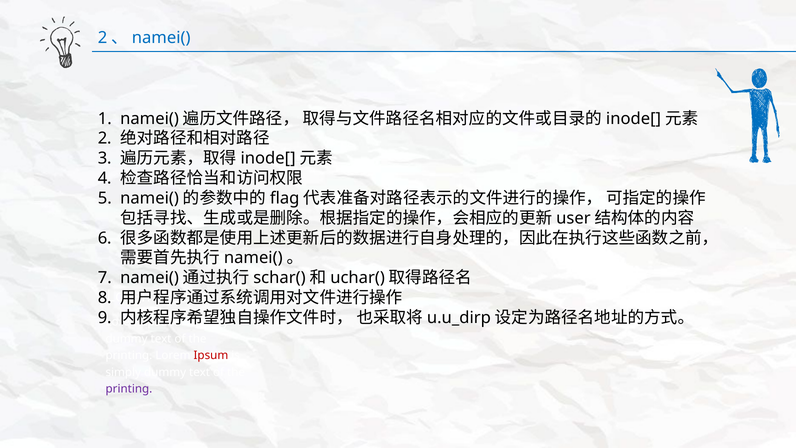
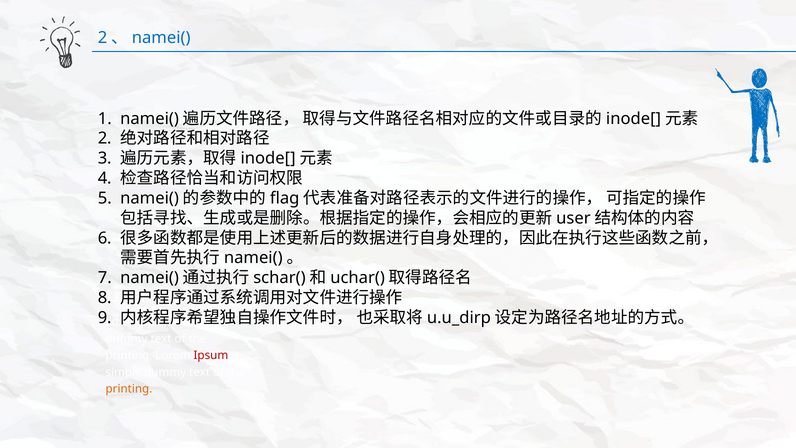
printing at (129, 389) colour: purple -> orange
